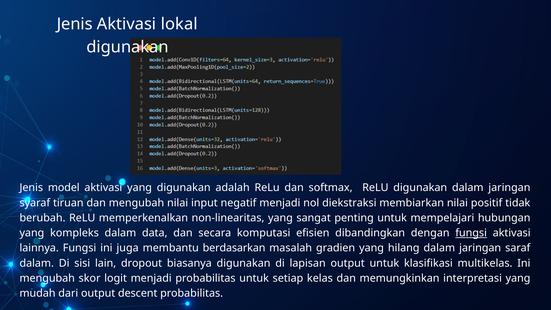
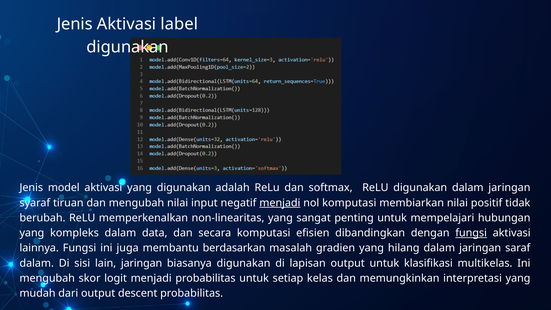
lokal: lokal -> label
menjadi at (280, 203) underline: none -> present
nol diekstraksi: diekstraksi -> komputasi
lain dropout: dropout -> jaringan
